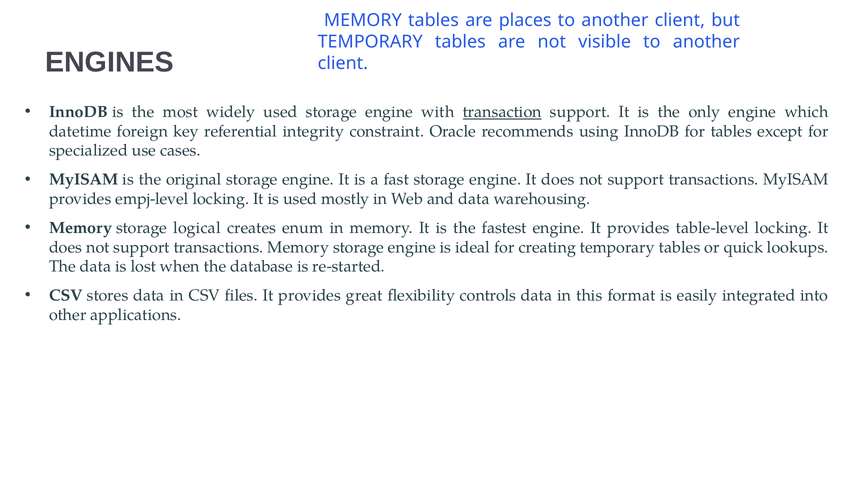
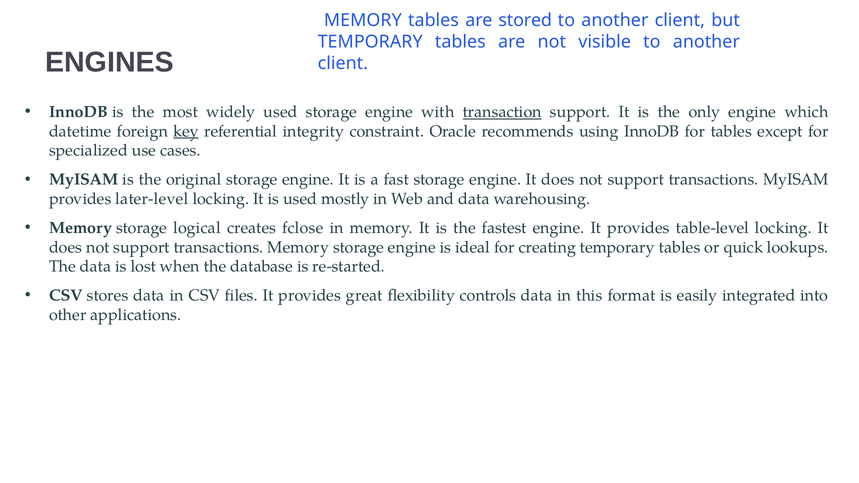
places: places -> stored
key underline: none -> present
empj-level: empj-level -> later-level
enum: enum -> fclose
